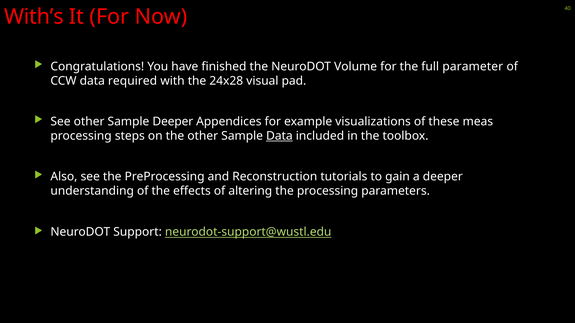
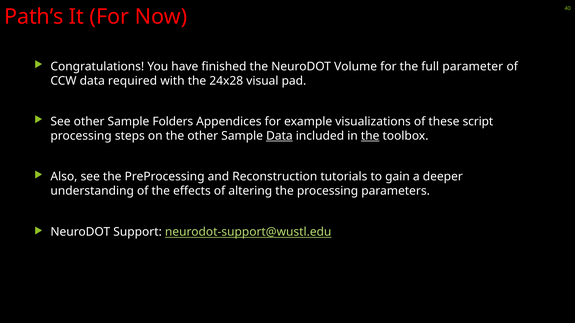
With’s: With’s -> Path’s
Sample Deeper: Deeper -> Folders
meas: meas -> script
the at (370, 136) underline: none -> present
